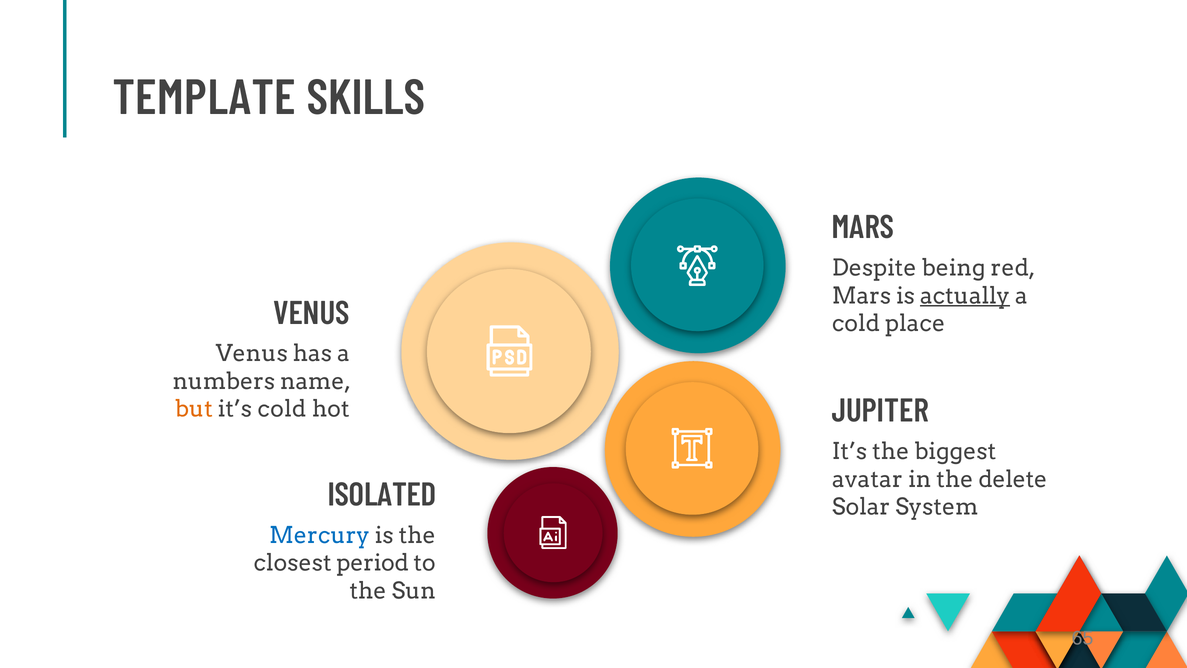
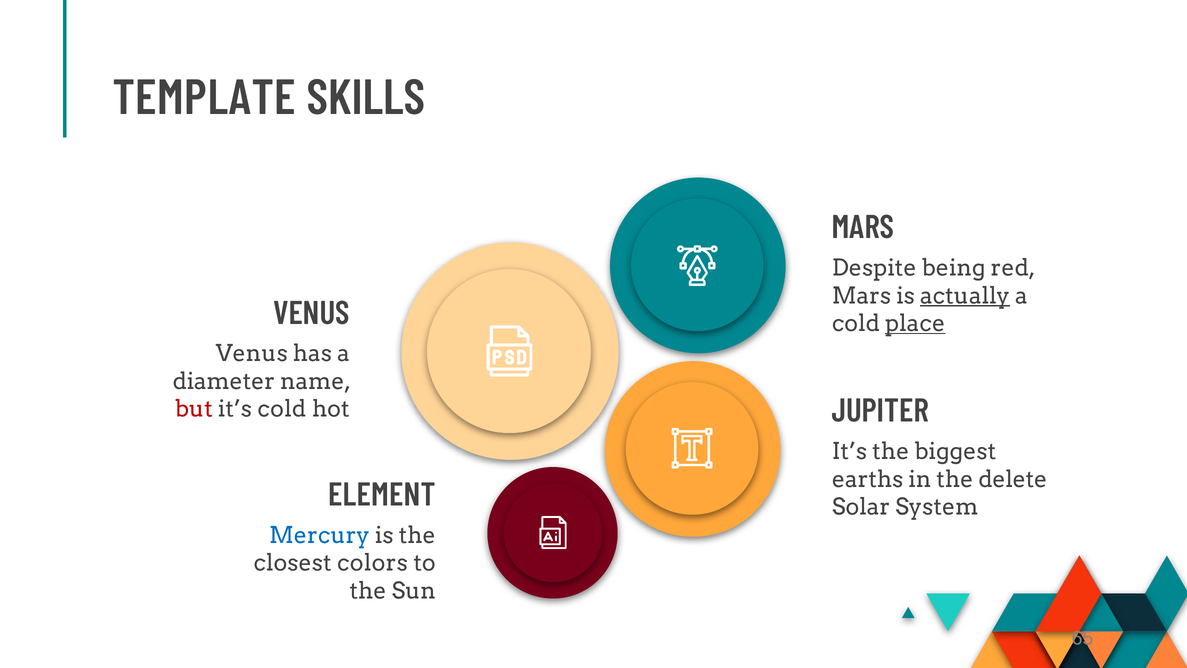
place underline: none -> present
numbers: numbers -> diameter
but colour: orange -> red
avatar: avatar -> earths
ISOLATED: ISOLATED -> ELEMENT
period: period -> colors
